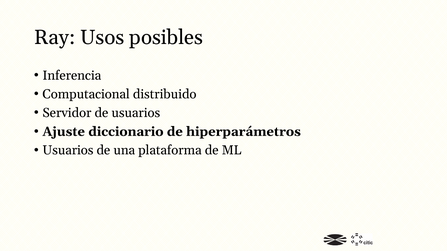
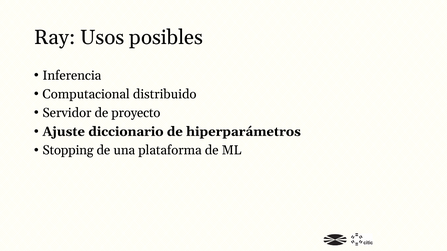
de usuarios: usuarios -> proyecto
Usuarios at (68, 151): Usuarios -> Stopping
